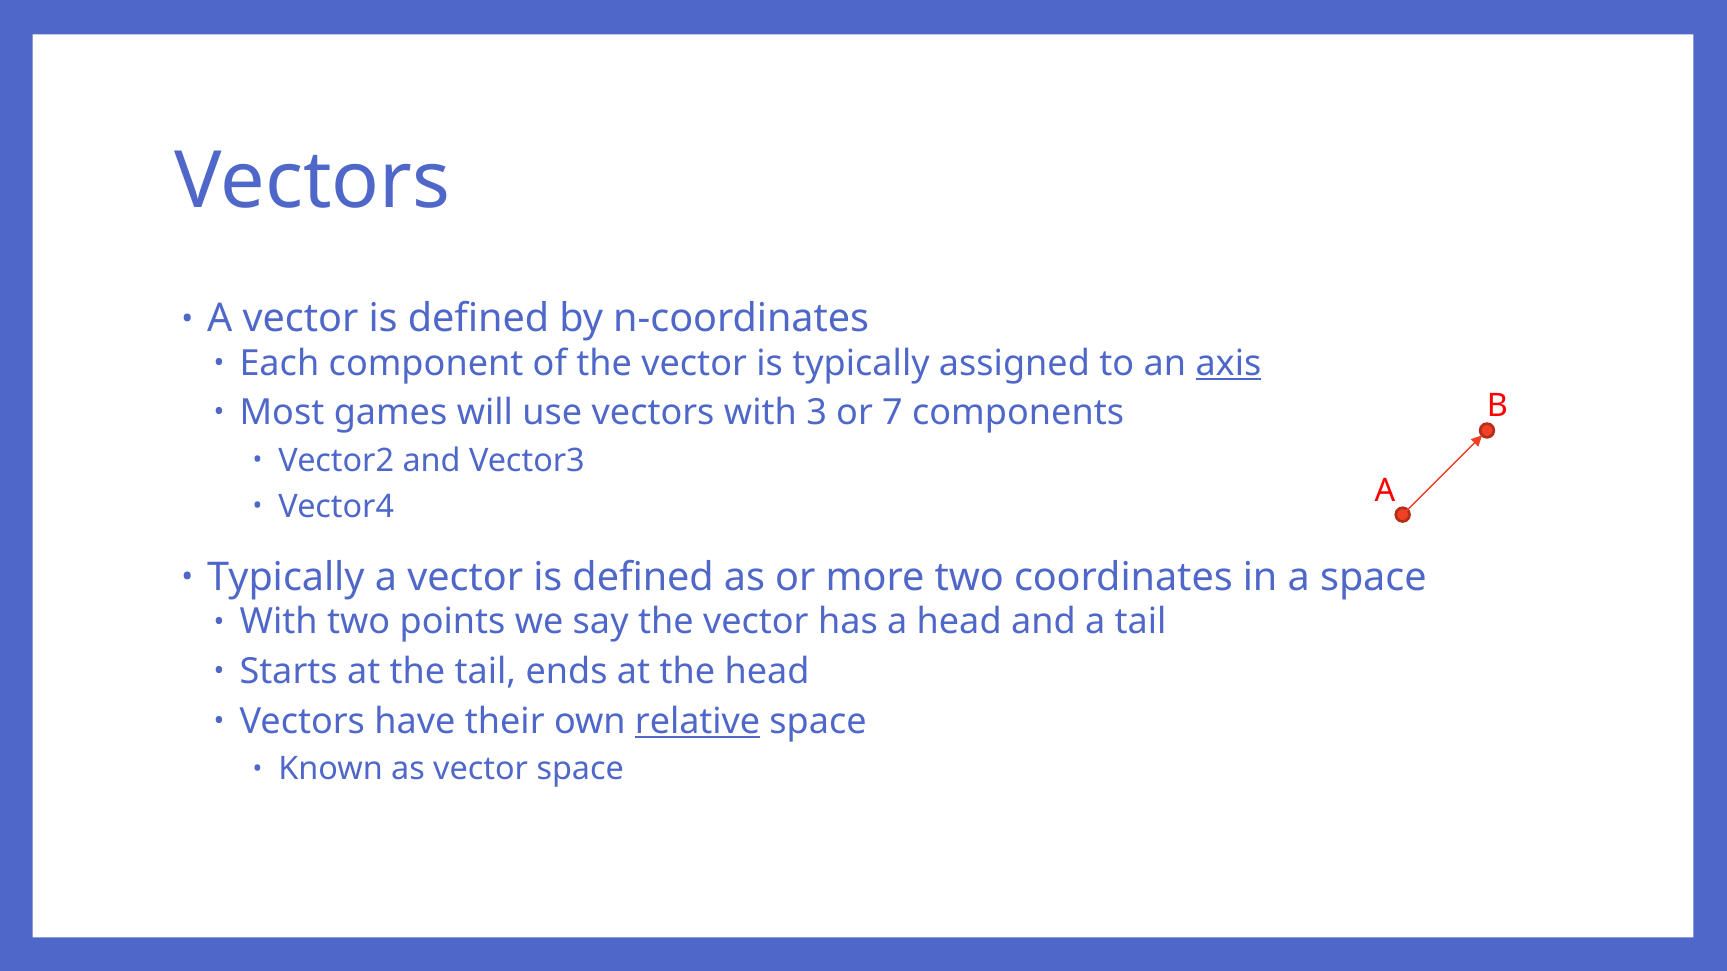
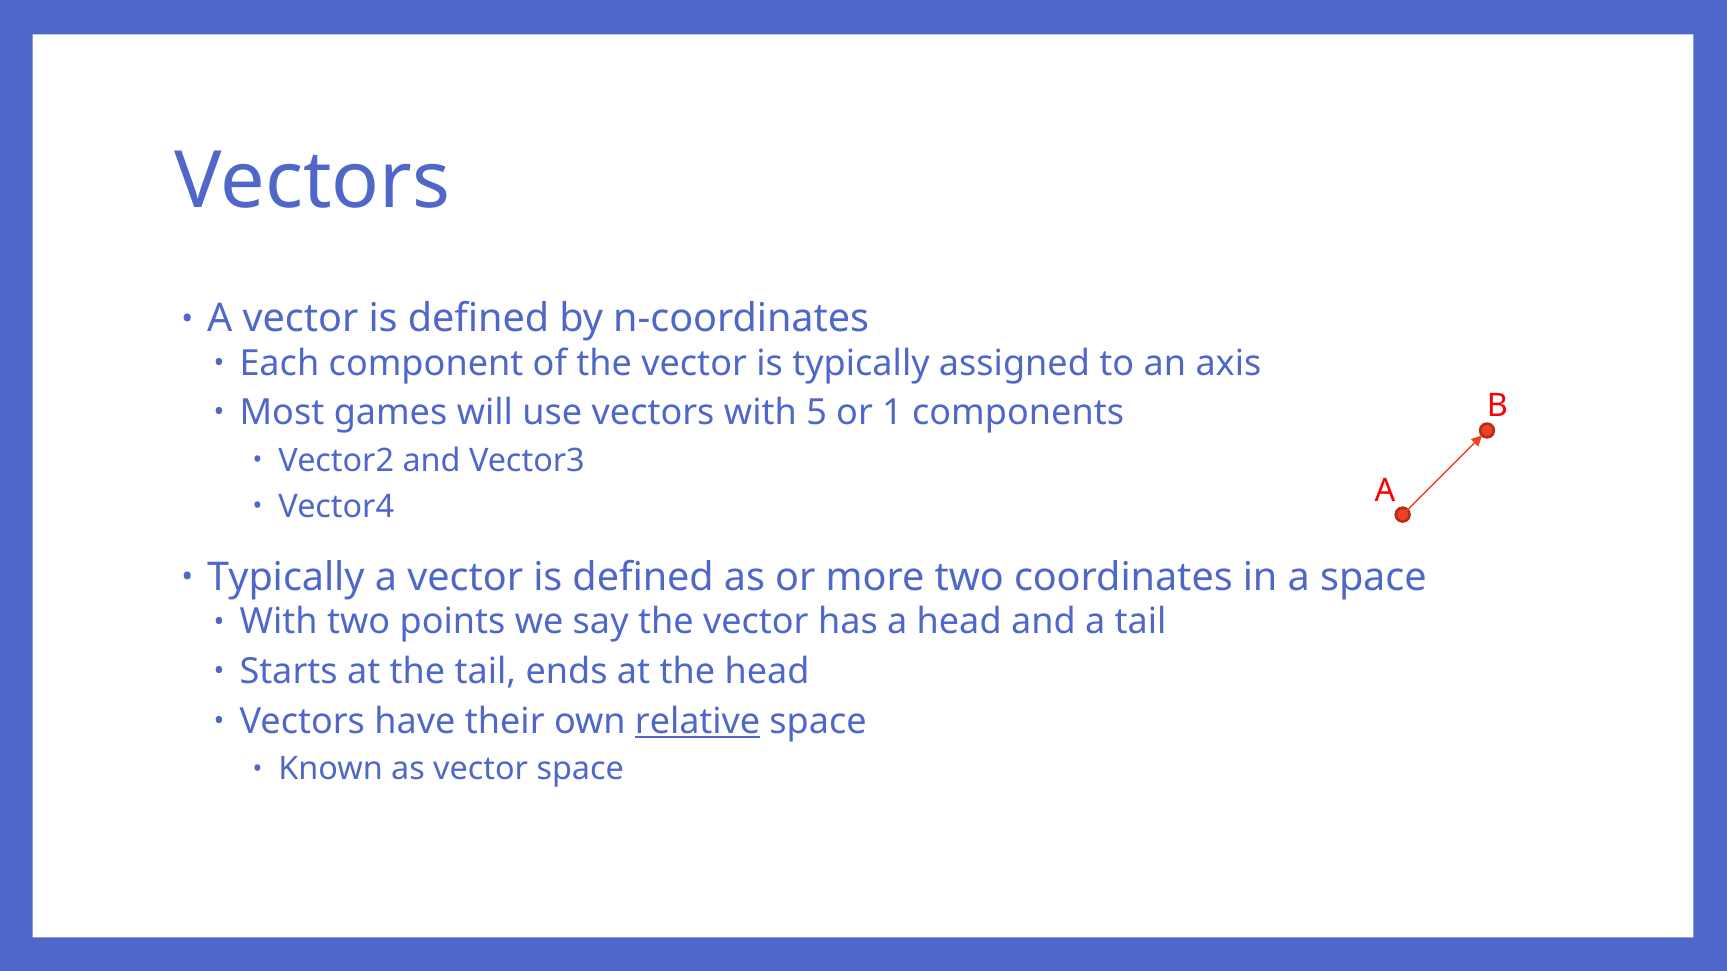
axis underline: present -> none
3: 3 -> 5
7: 7 -> 1
